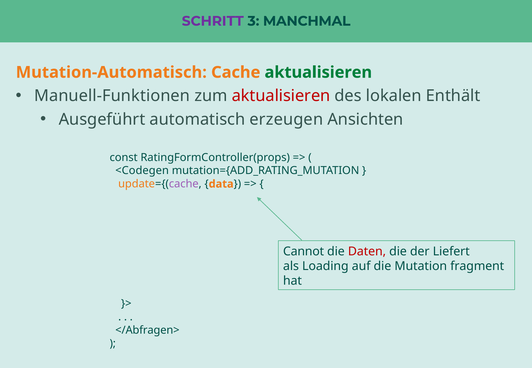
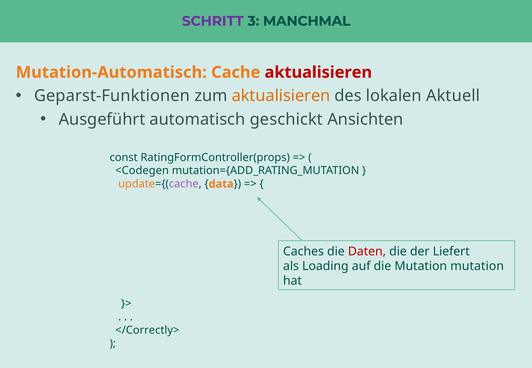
aktualisieren at (318, 72) colour: green -> red
Manuell-Funktionen: Manuell-Funktionen -> Geparst-Funktionen
aktualisieren at (281, 96) colour: red -> orange
Enthält: Enthält -> Aktuell
erzeugen: erzeugen -> geschickt
Cannot: Cannot -> Caches
Mutation fragment: fragment -> mutation
</Abfragen>: </Abfragen> -> </Correctly>
